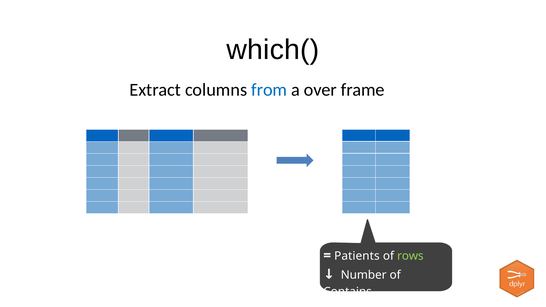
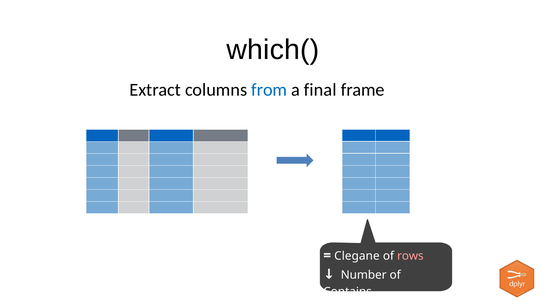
over: over -> final
Patients: Patients -> Clegane
rows colour: light green -> pink
